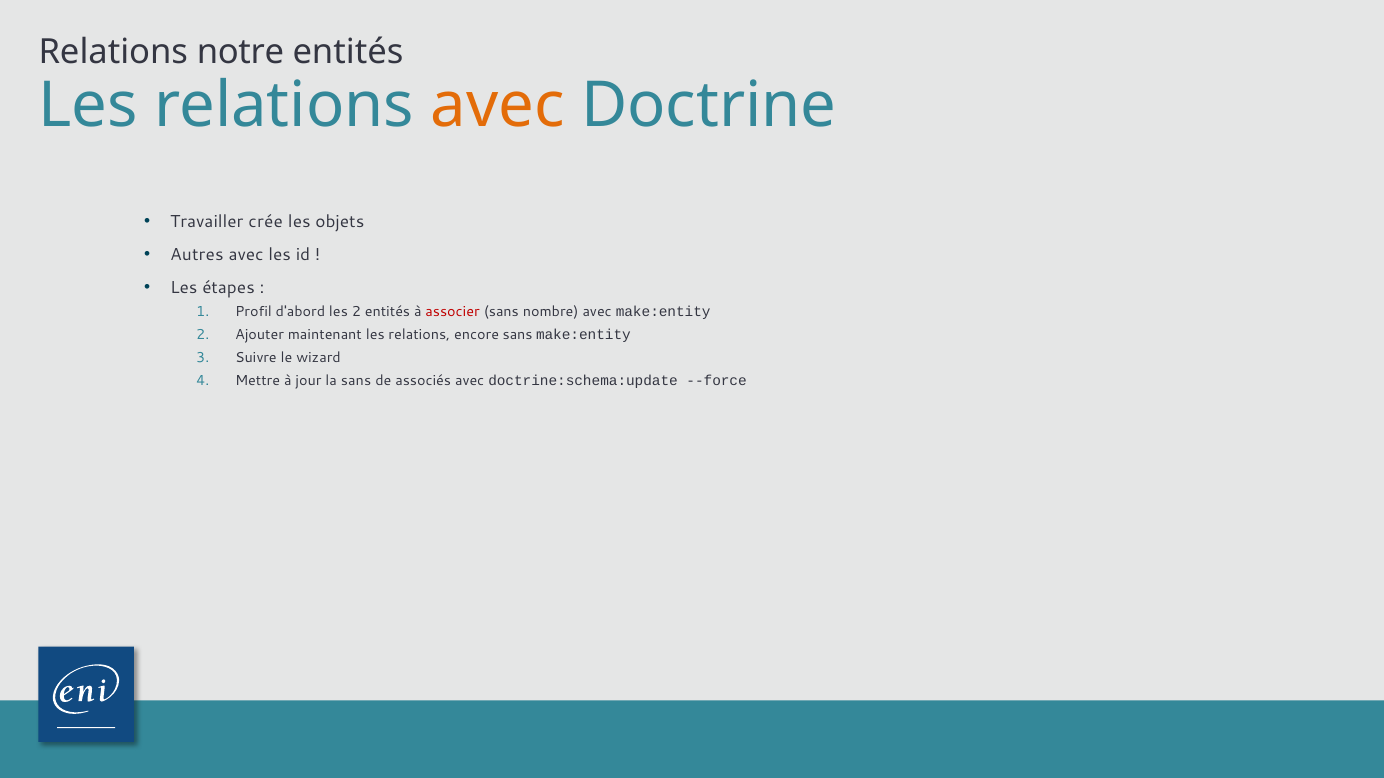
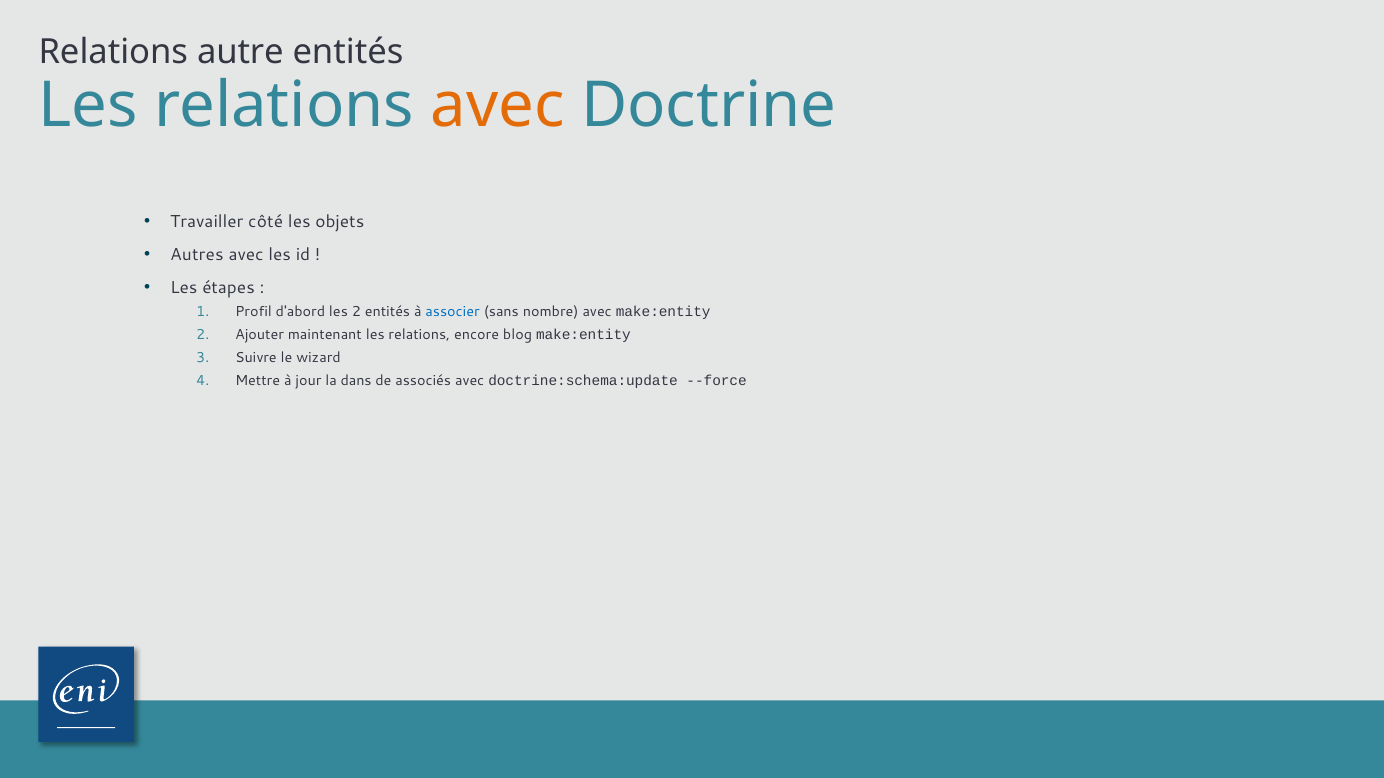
notre: notre -> autre
crée: crée -> côté
associer colour: red -> blue
encore sans: sans -> blog
la sans: sans -> dans
